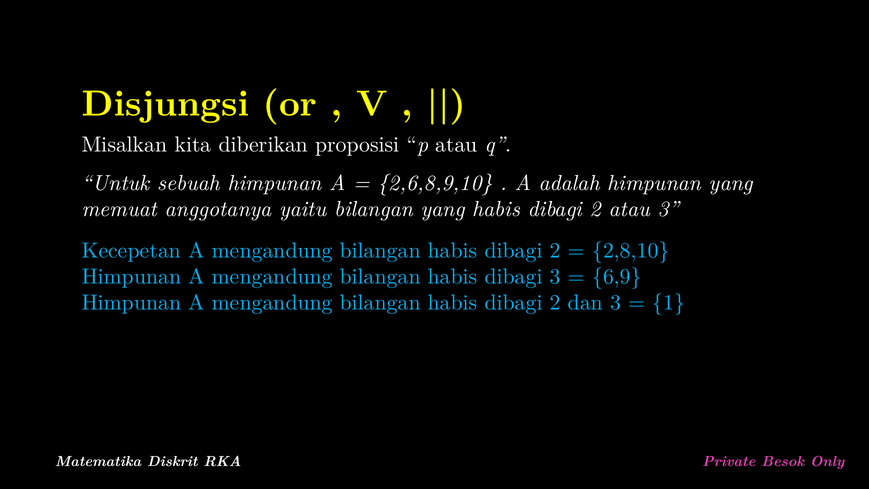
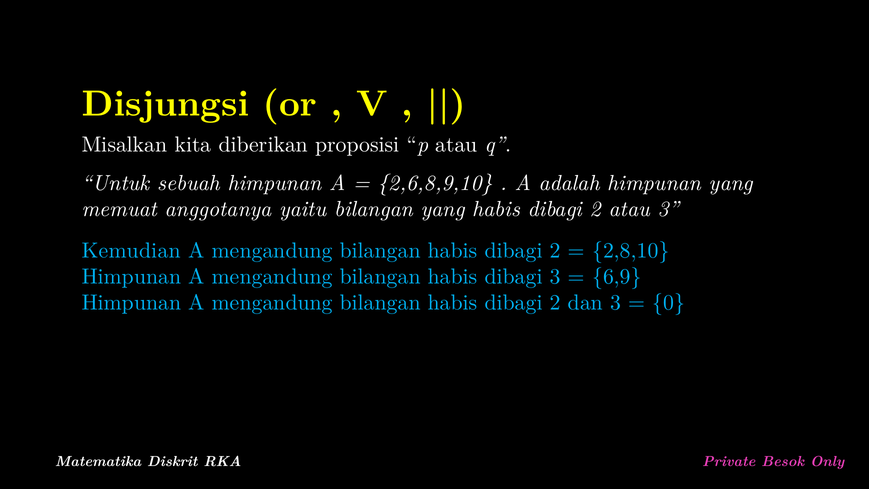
Kecepetan: Kecepetan -> Kemudian
1: 1 -> 0
